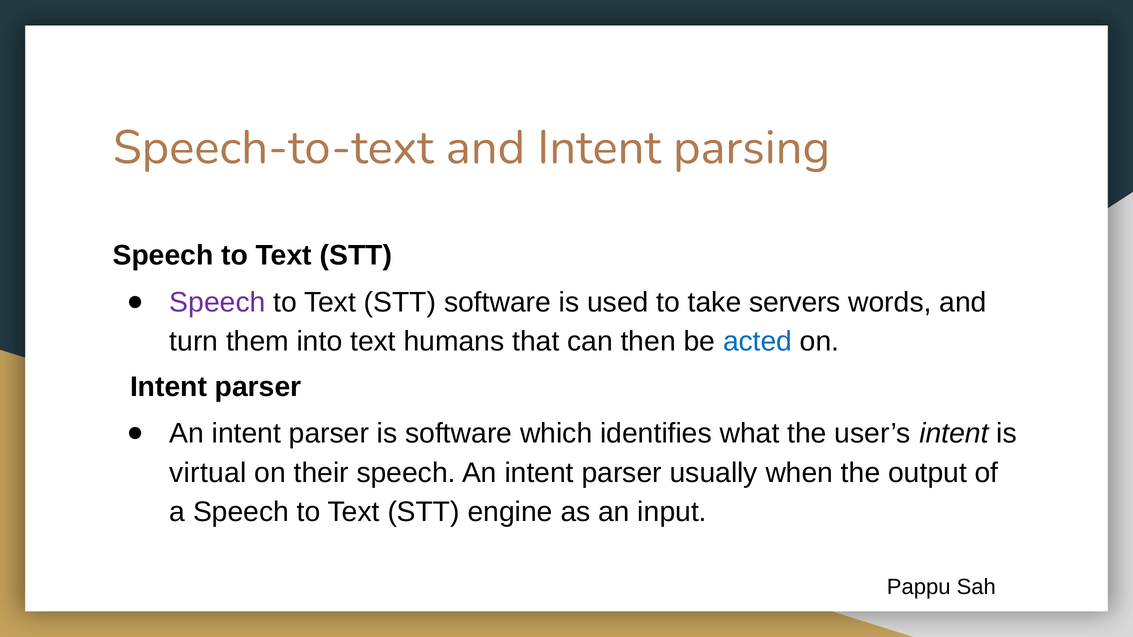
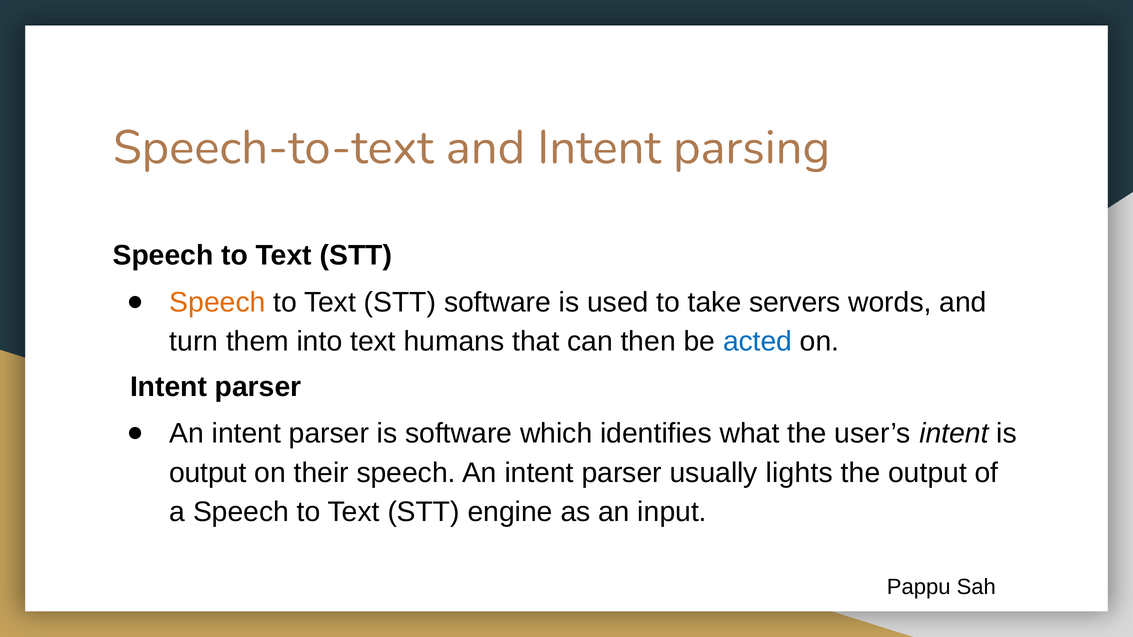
Speech at (217, 303) colour: purple -> orange
virtual at (208, 473): virtual -> output
when: when -> lights
